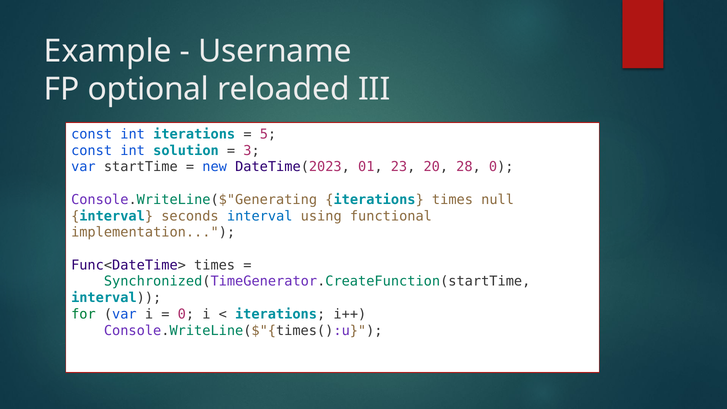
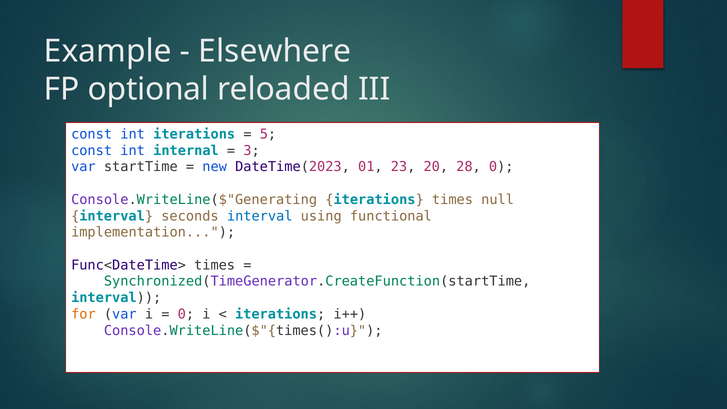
Username: Username -> Elsewhere
solution: solution -> internal
for colour: green -> orange
